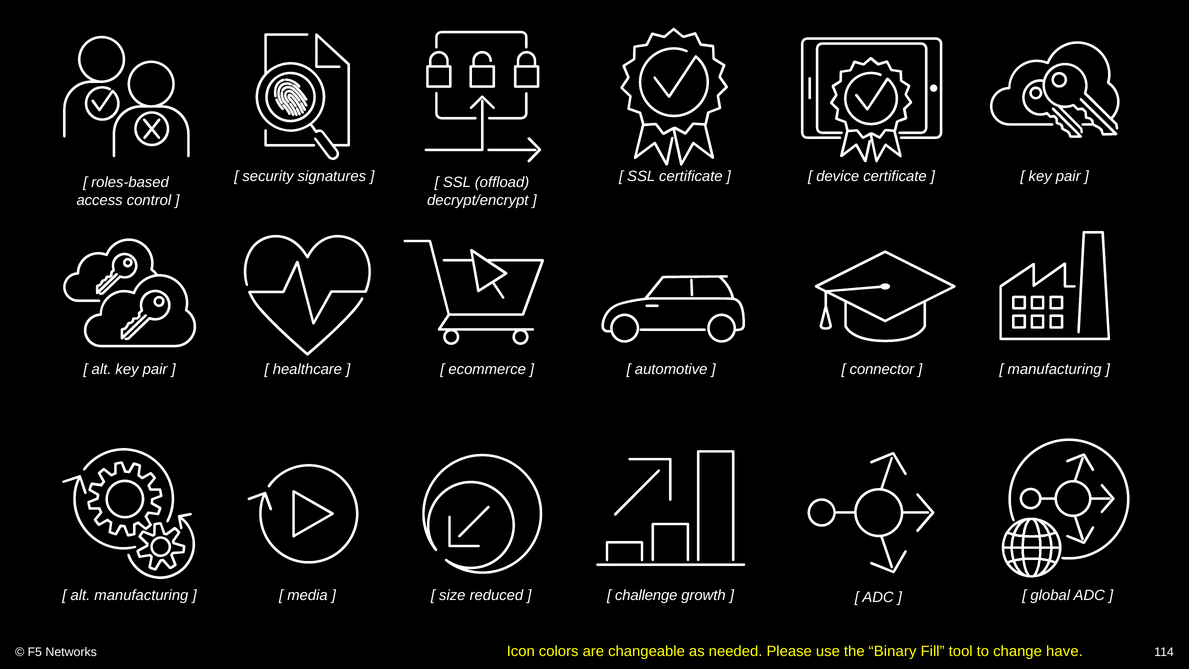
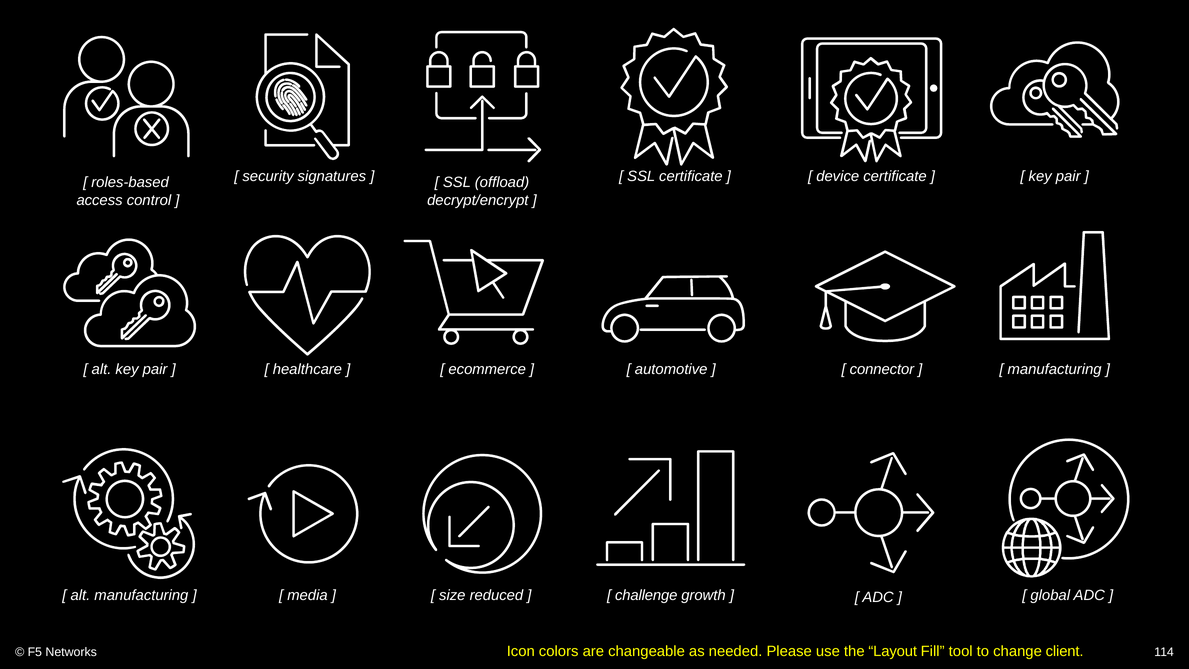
Binary: Binary -> Layout
have: have -> client
